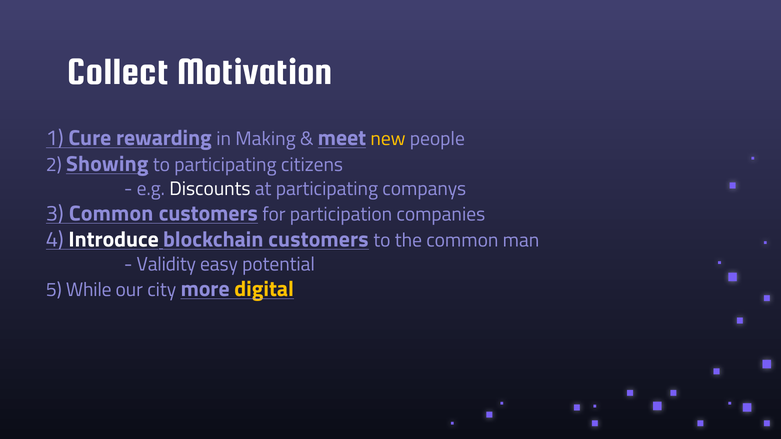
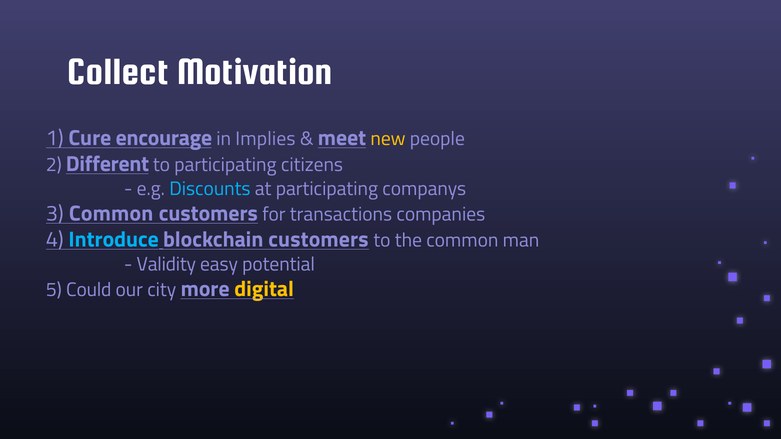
rewarding: rewarding -> encourage
Making: Making -> Implies
Showing: Showing -> Different
Discounts colour: white -> light blue
participation: participation -> transactions
Introduce colour: white -> light blue
While: While -> Could
